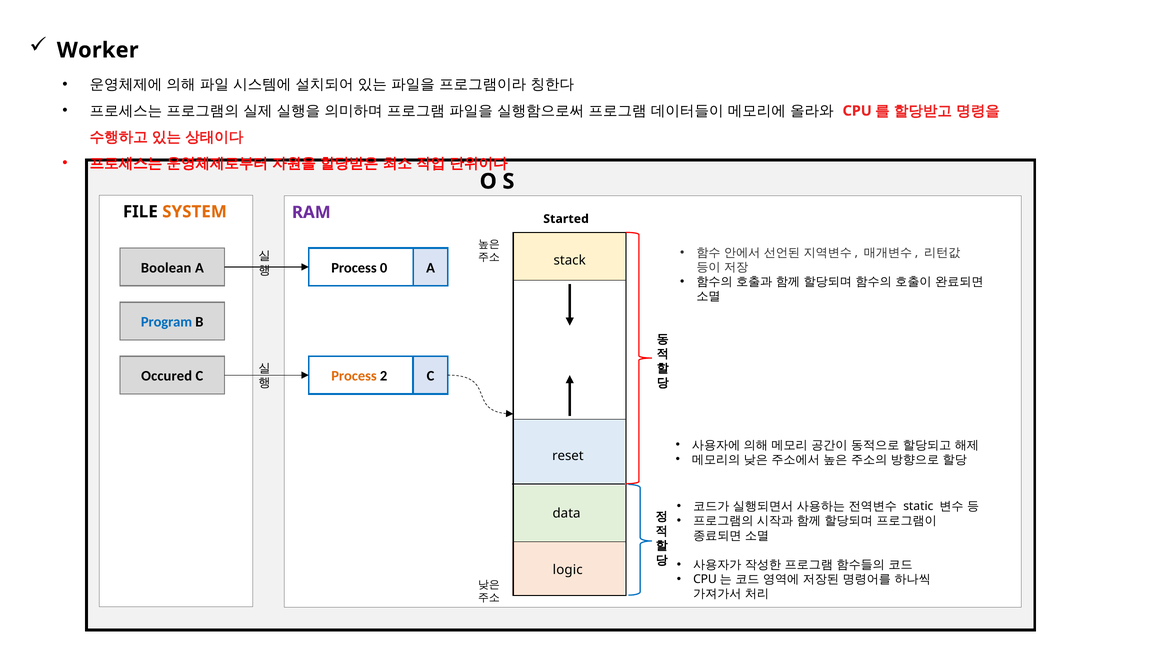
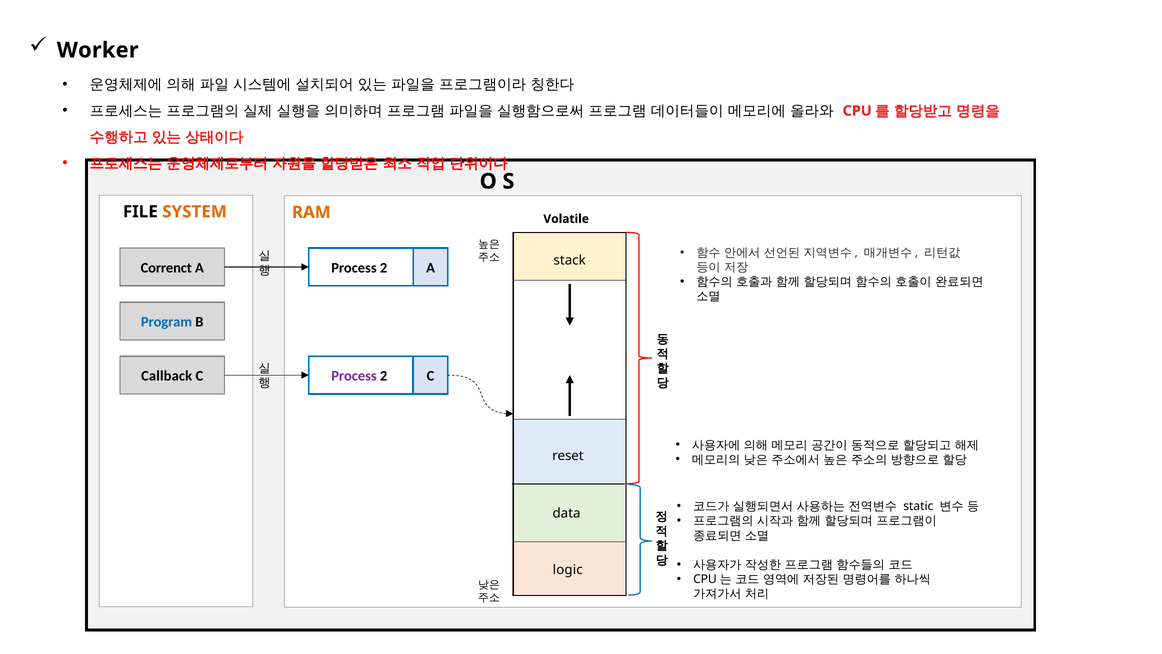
RAM colour: purple -> orange
Started: Started -> Volatile
Boolean: Boolean -> Correnct
0 at (384, 268): 0 -> 2
Occured: Occured -> Callback
Process at (354, 376) colour: orange -> purple
